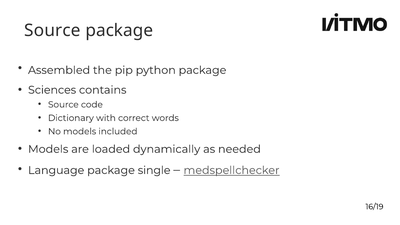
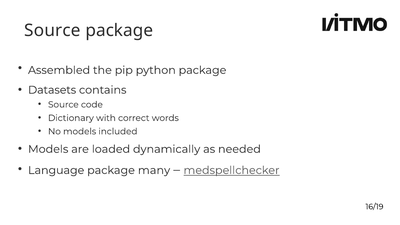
Sciences: Sciences -> Datasets
single: single -> many
